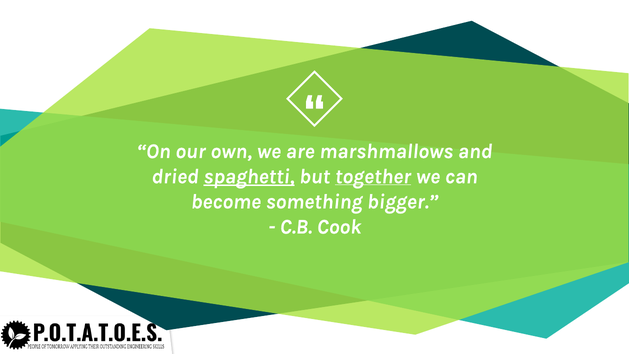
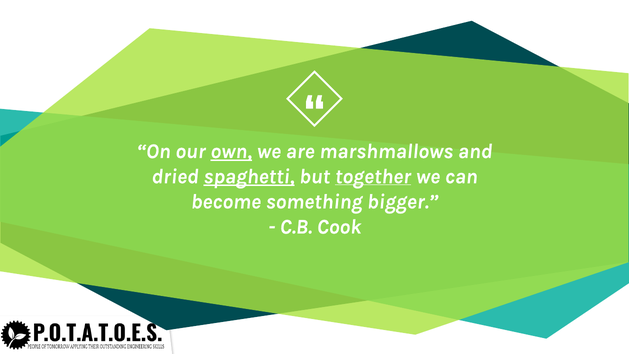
own underline: none -> present
